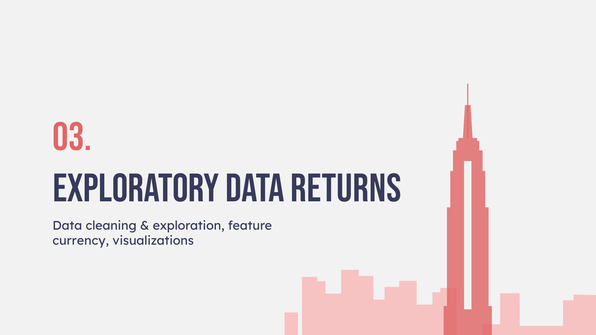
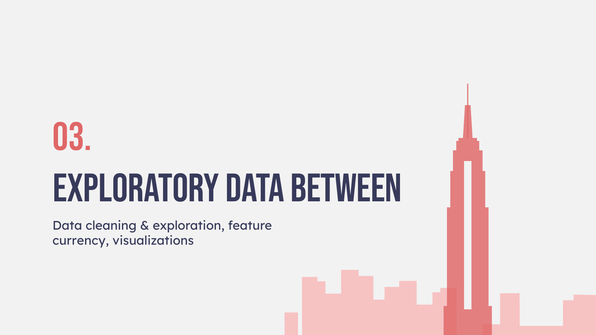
returns: returns -> between
